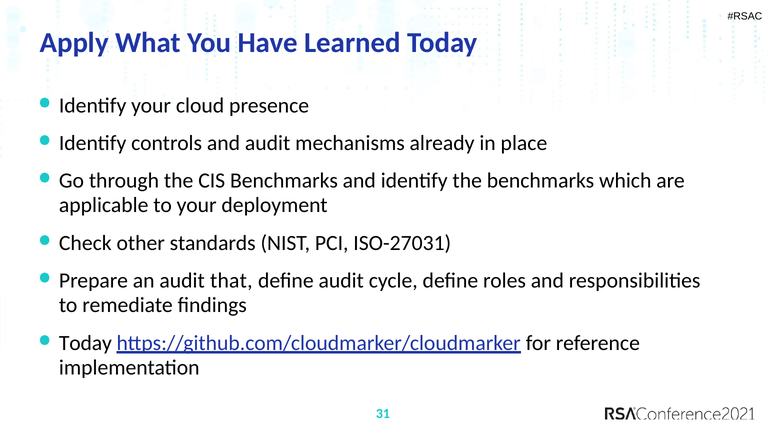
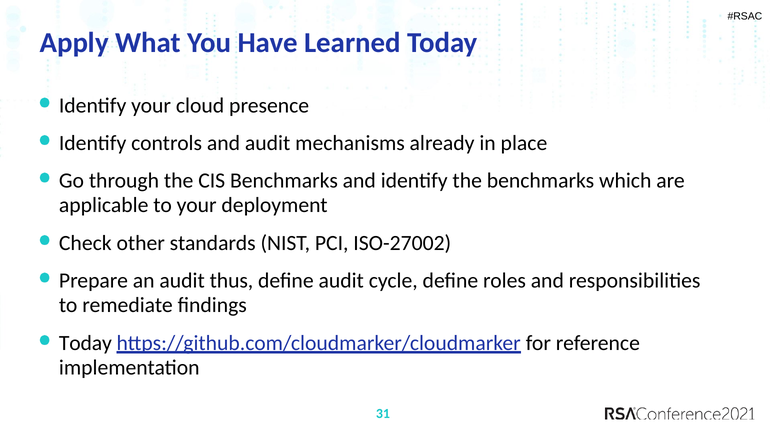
ISO-27031: ISO-27031 -> ISO-27002
that: that -> thus
